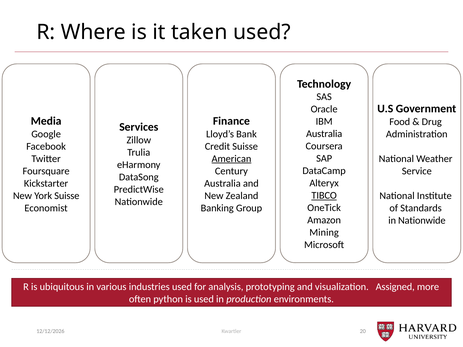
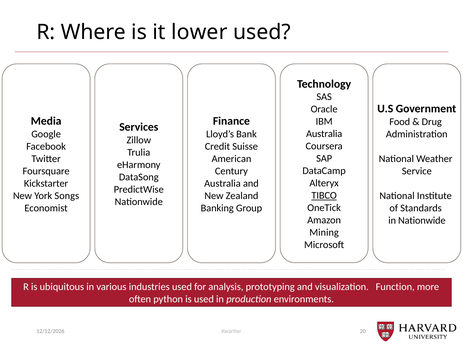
taken: taken -> lower
American underline: present -> none
York Suisse: Suisse -> Songs
Assigned: Assigned -> Function
